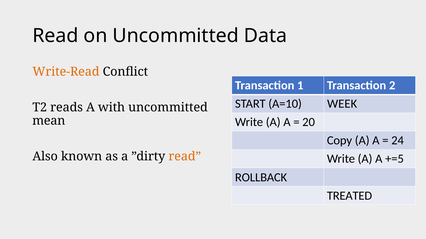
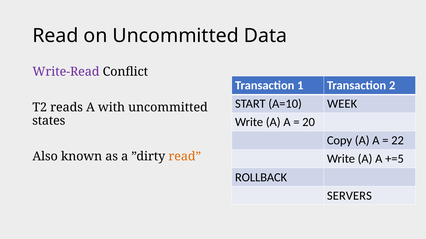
Write-Read colour: orange -> purple
mean: mean -> states
24: 24 -> 22
TREATED: TREATED -> SERVERS
